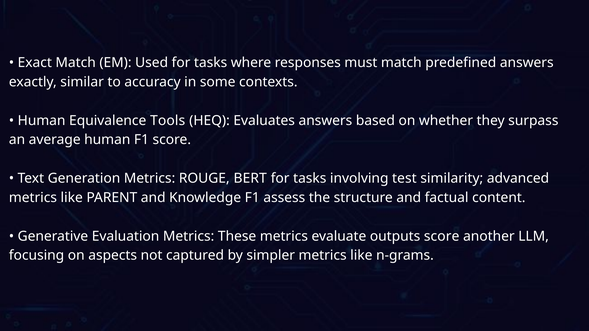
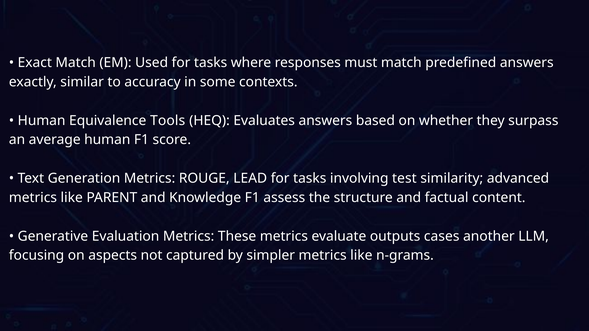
BERT: BERT -> LEAD
outputs score: score -> cases
